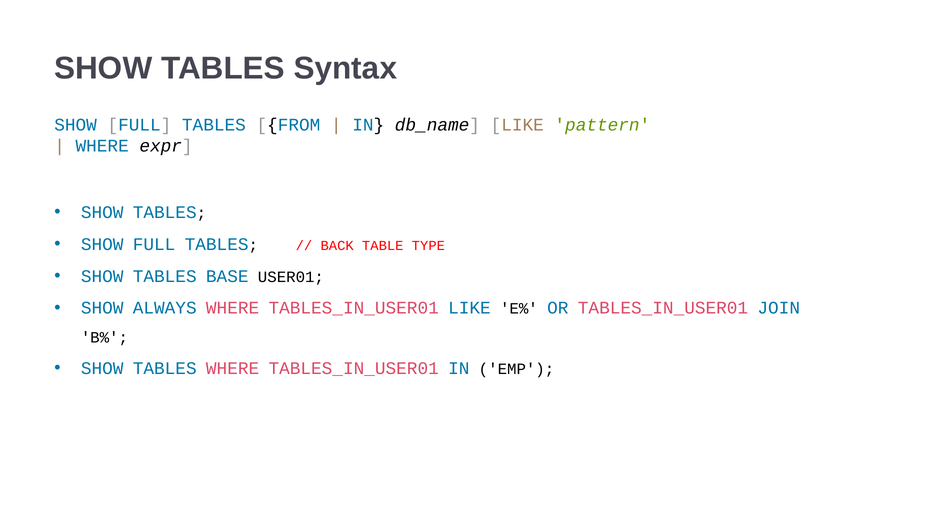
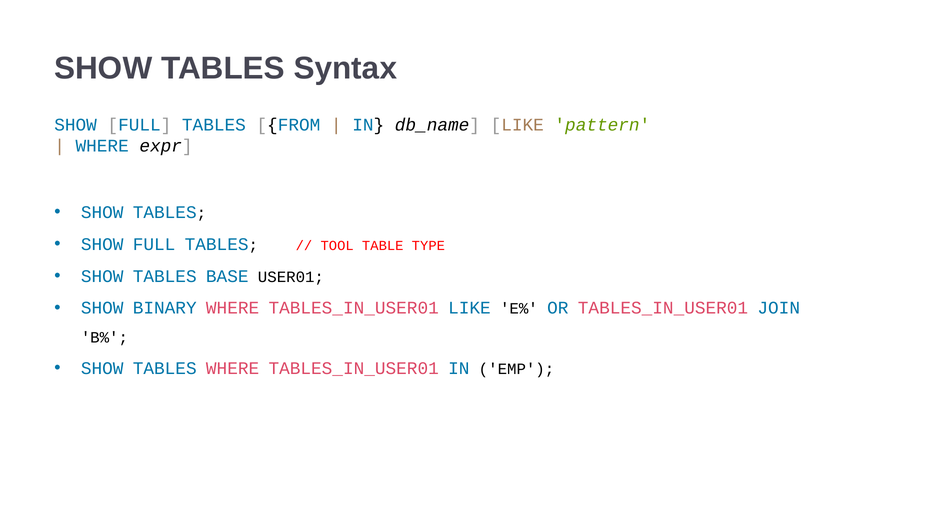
BACK: BACK -> TOOL
ALWAYS: ALWAYS -> BINARY
